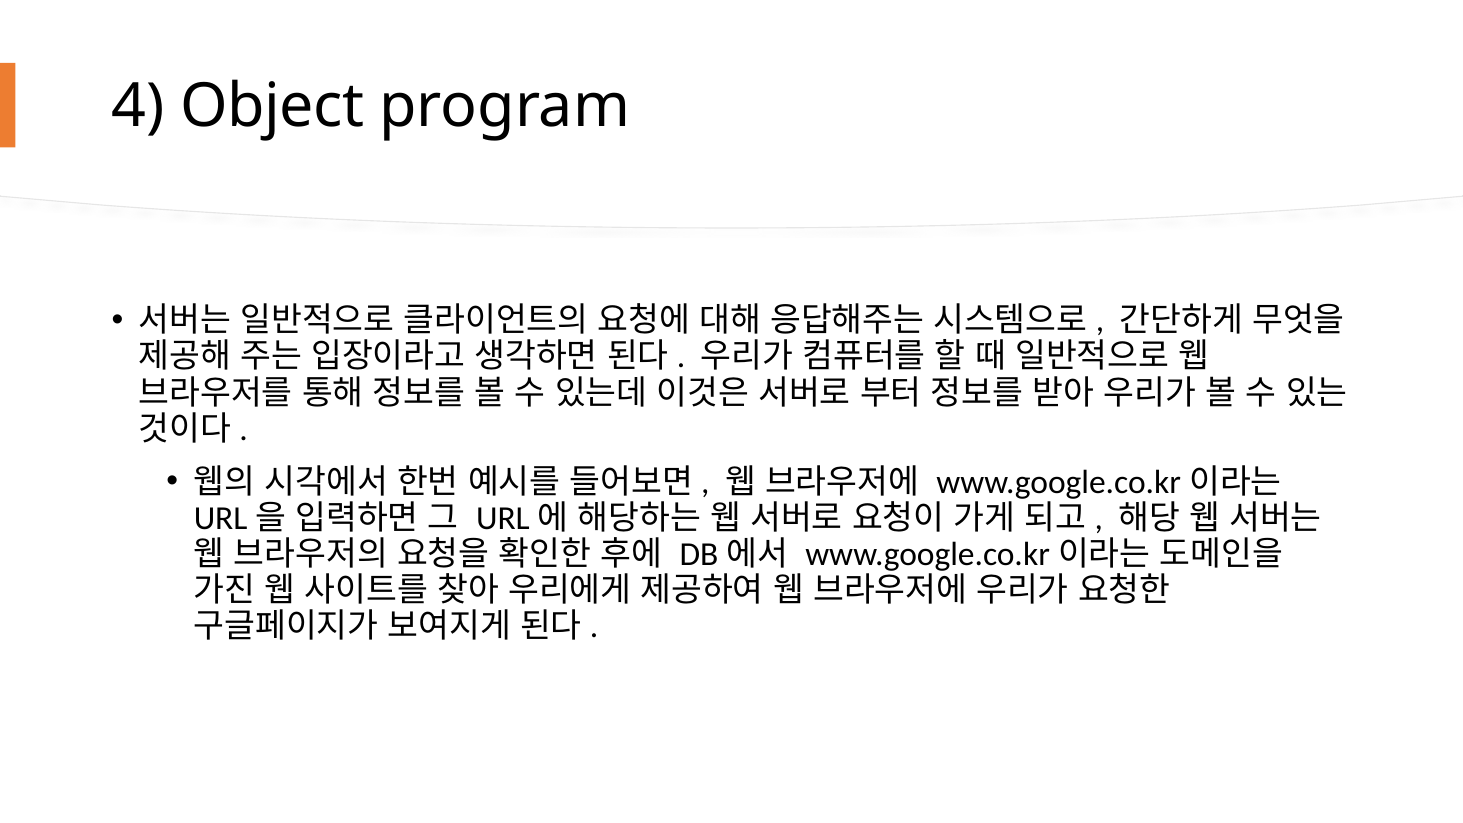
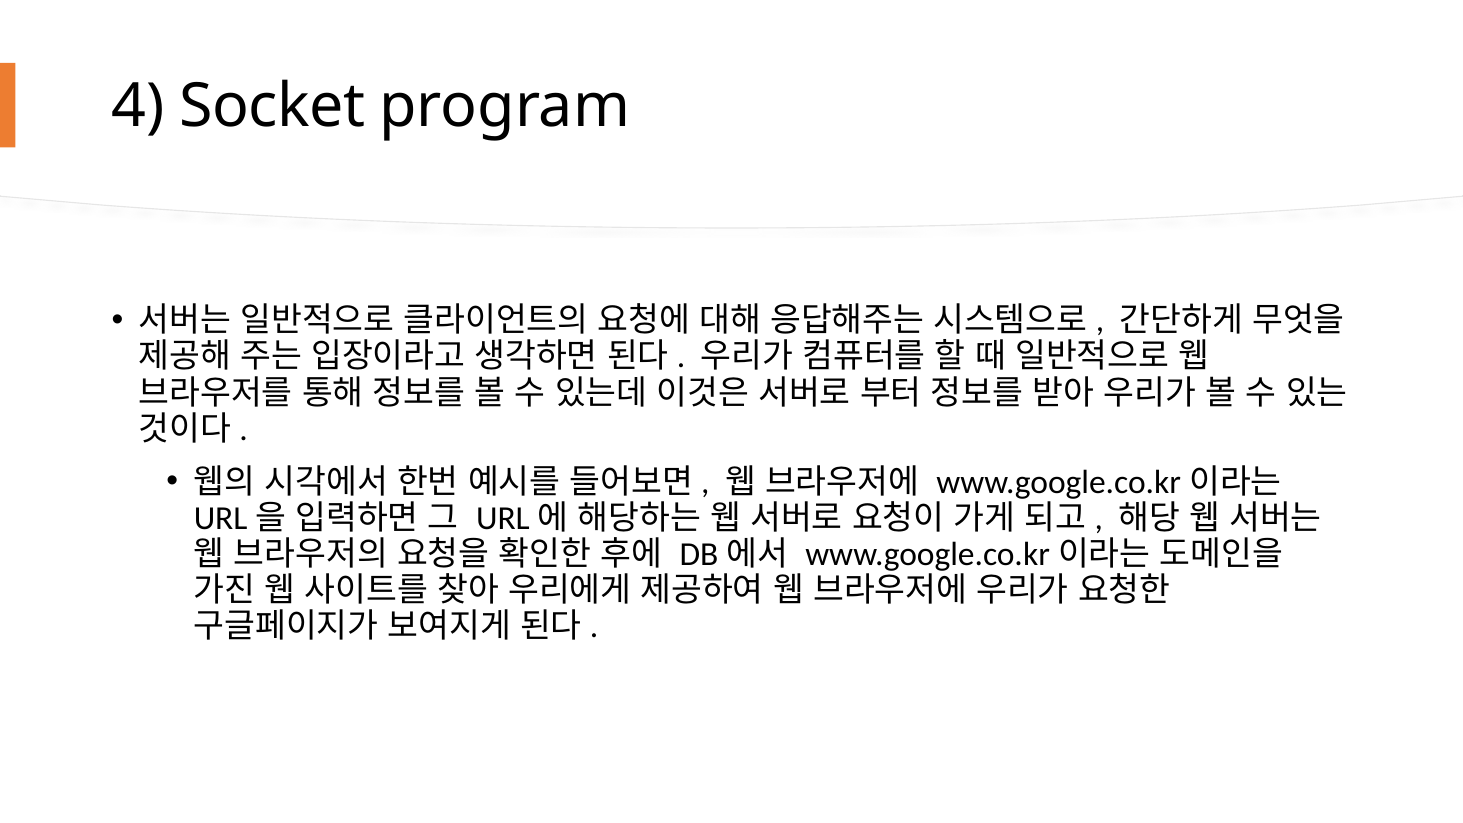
Object: Object -> Socket
